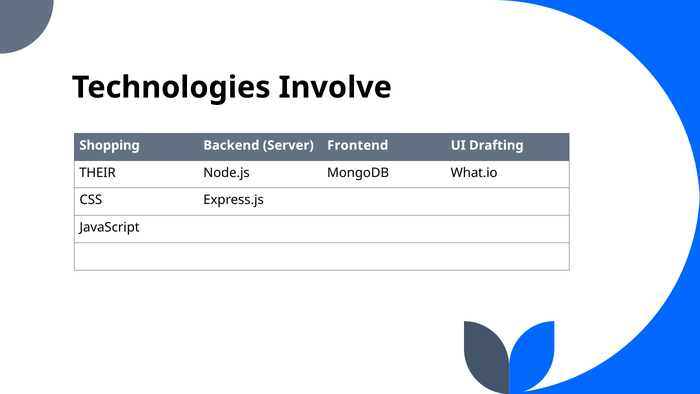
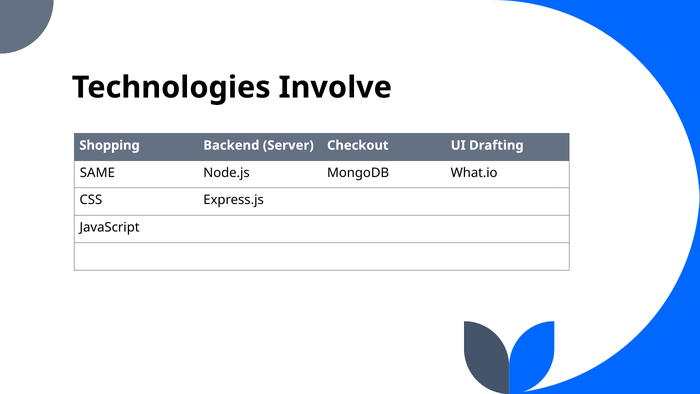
Frontend: Frontend -> Checkout
THEIR: THEIR -> SAME
